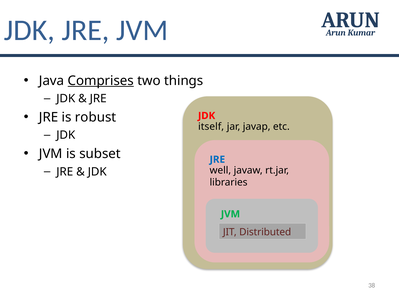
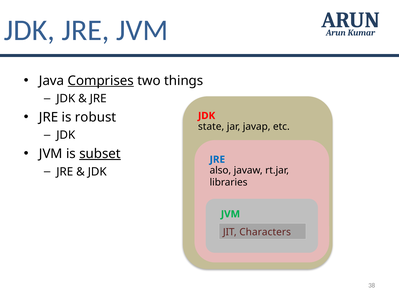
itself: itself -> state
subset underline: none -> present
well: well -> also
Distributed: Distributed -> Characters
